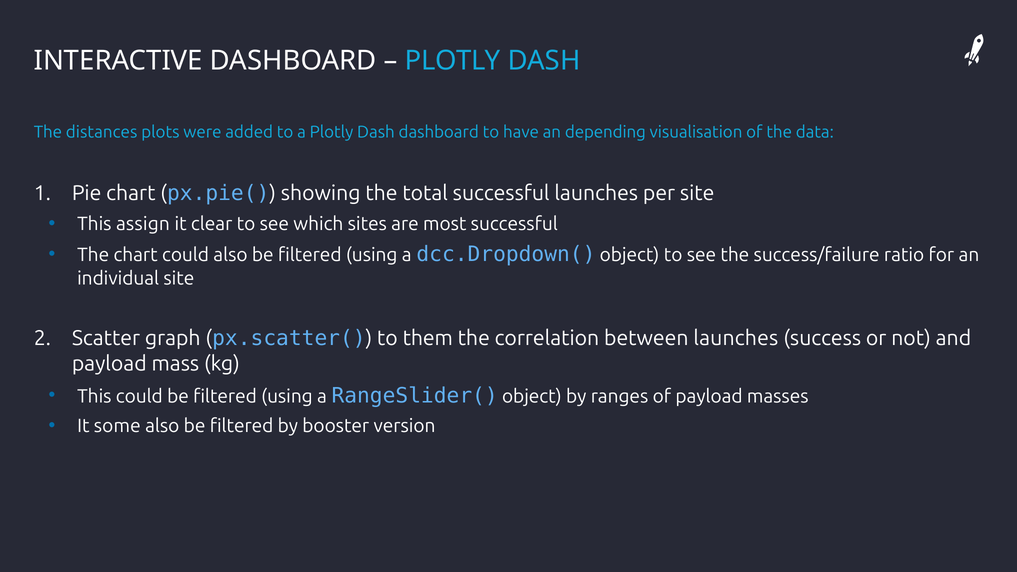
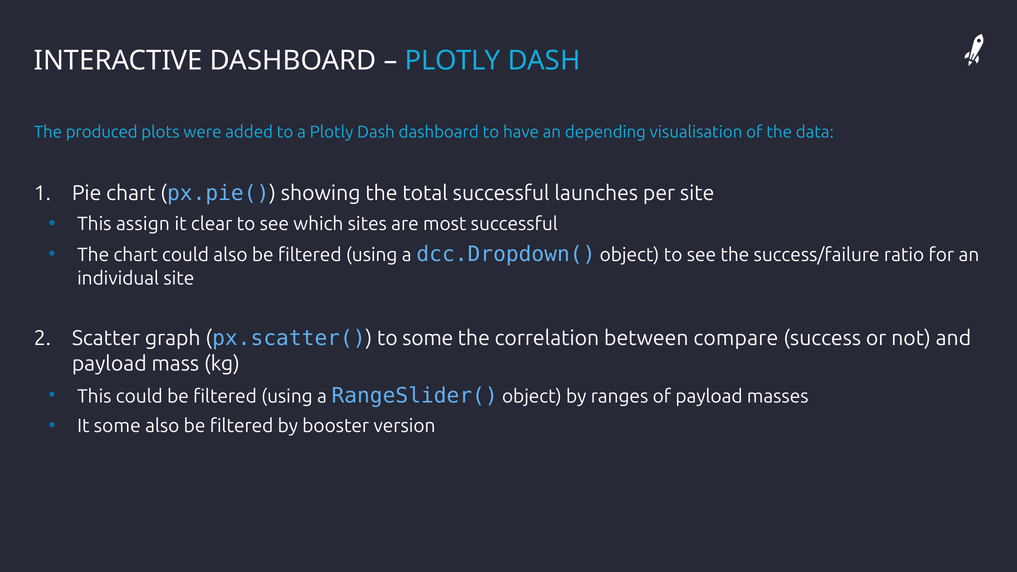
distances: distances -> produced
to them: them -> some
between launches: launches -> compare
